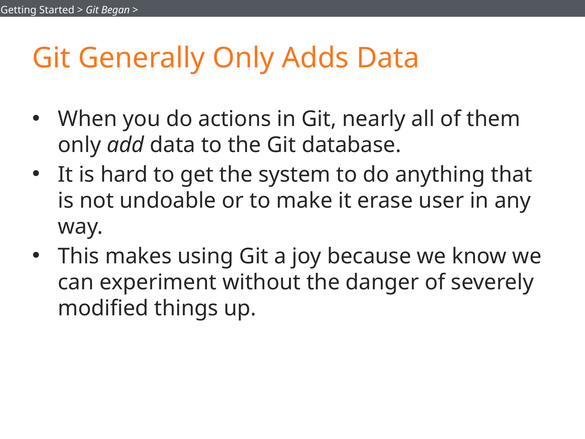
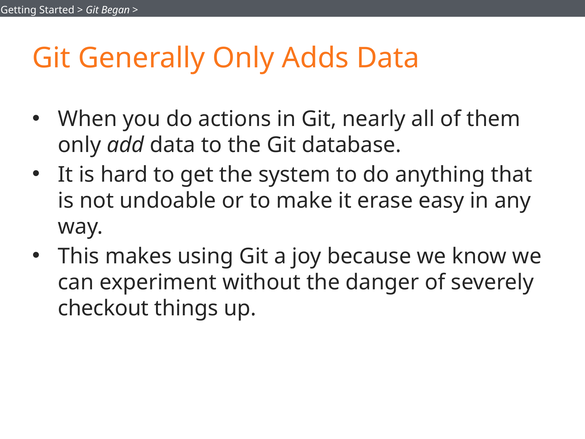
user: user -> easy
modified: modified -> checkout
